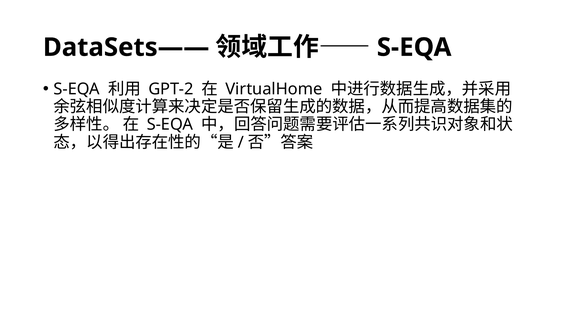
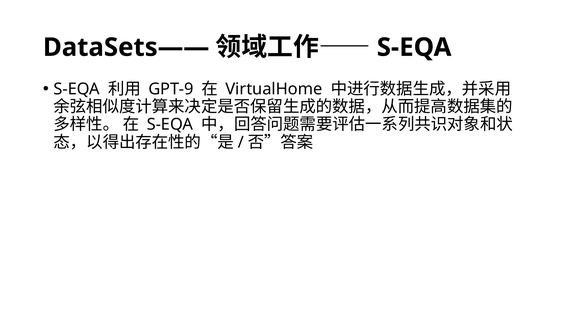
GPT-2: GPT-2 -> GPT-9
